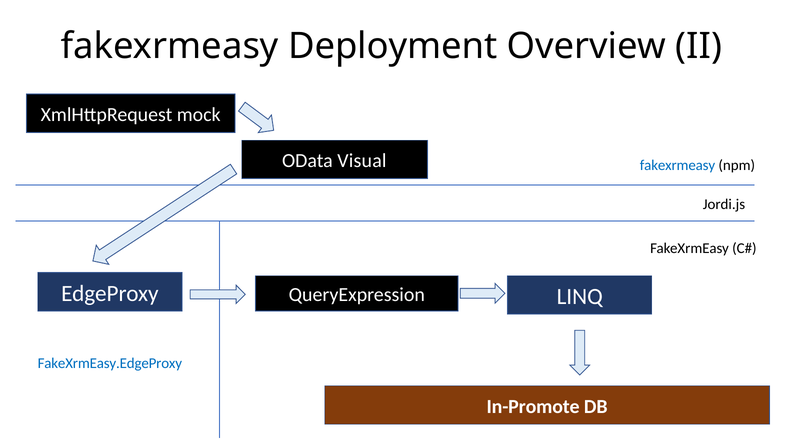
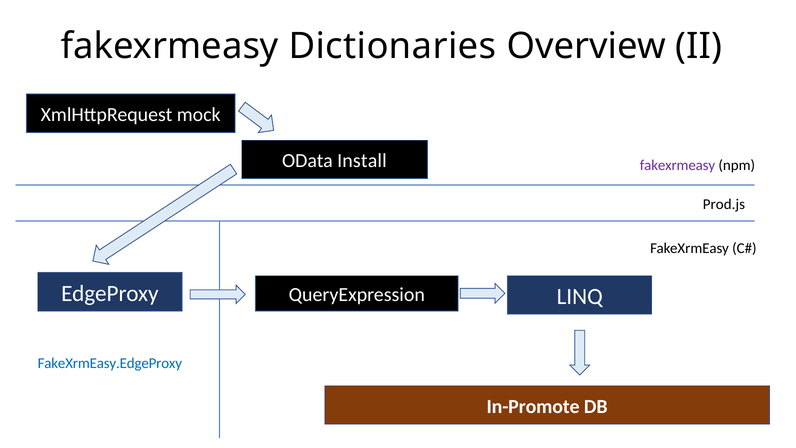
Deployment: Deployment -> Dictionaries
Visual: Visual -> Install
fakexrmeasy at (677, 166) colour: blue -> purple
Jordi.js: Jordi.js -> Prod.js
